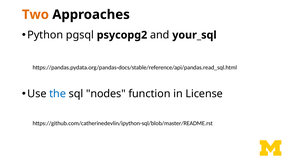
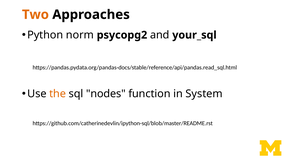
pgsql: pgsql -> norm
the colour: blue -> orange
License: License -> System
